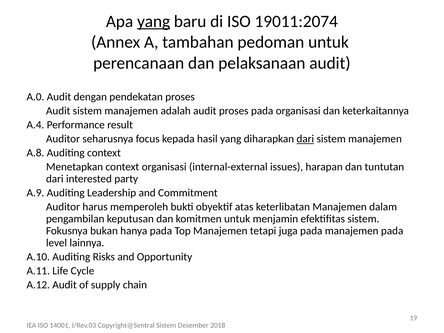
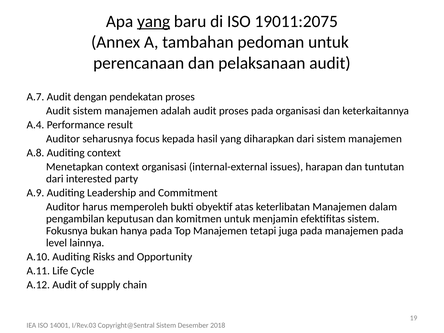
19011:2074: 19011:2074 -> 19011:2075
A.0: A.0 -> A.7
dari at (305, 139) underline: present -> none
